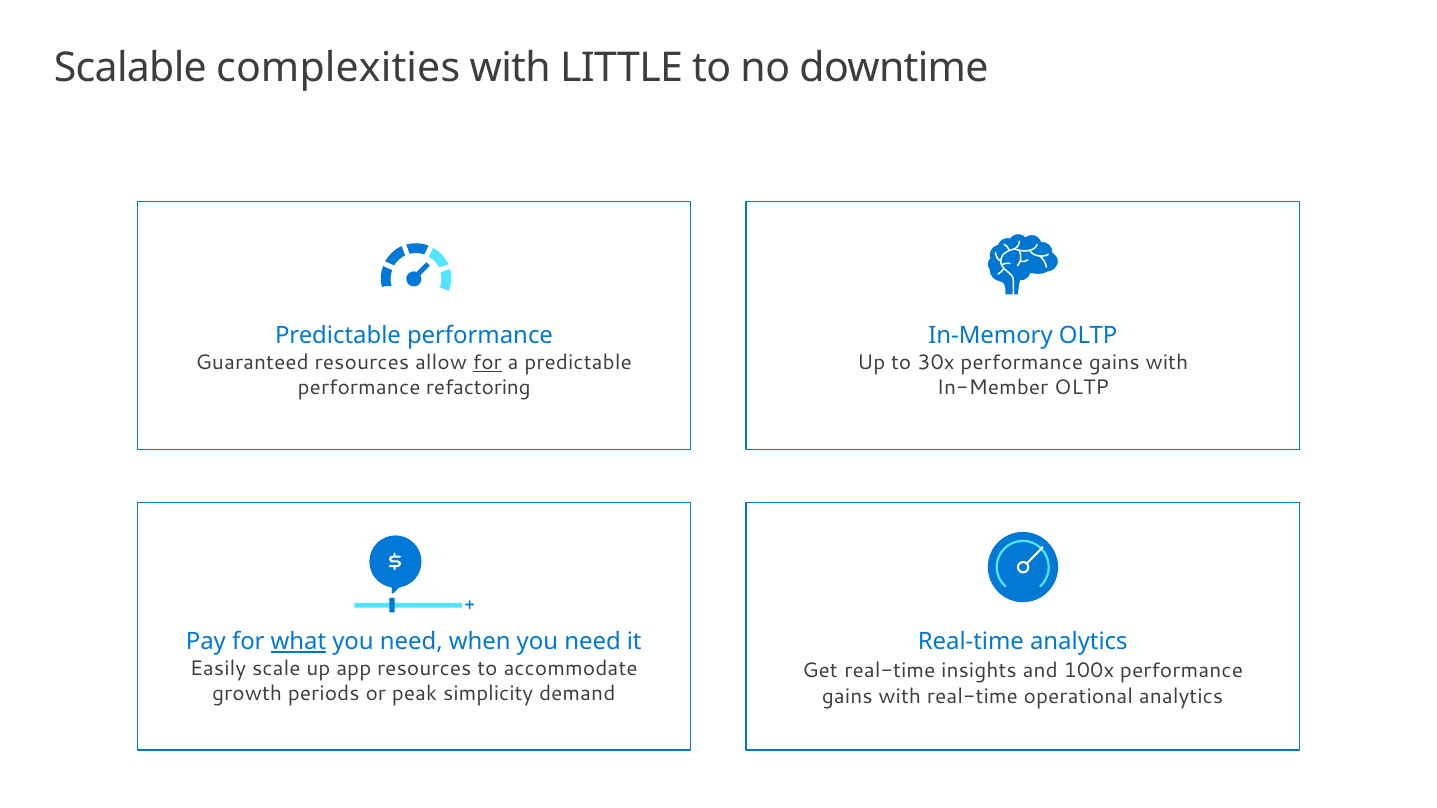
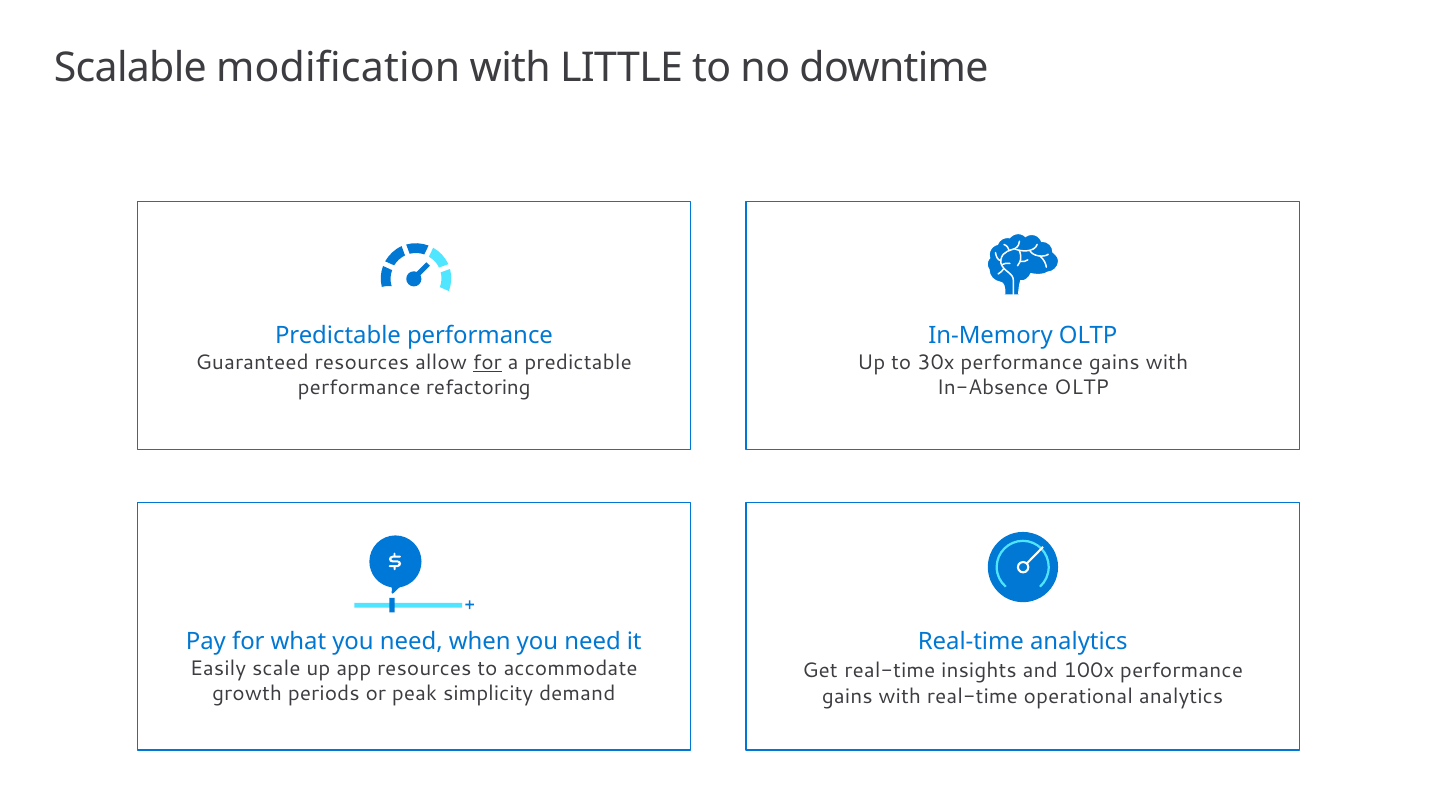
complexities: complexities -> modification
In-Member: In-Member -> In-Absence
what underline: present -> none
